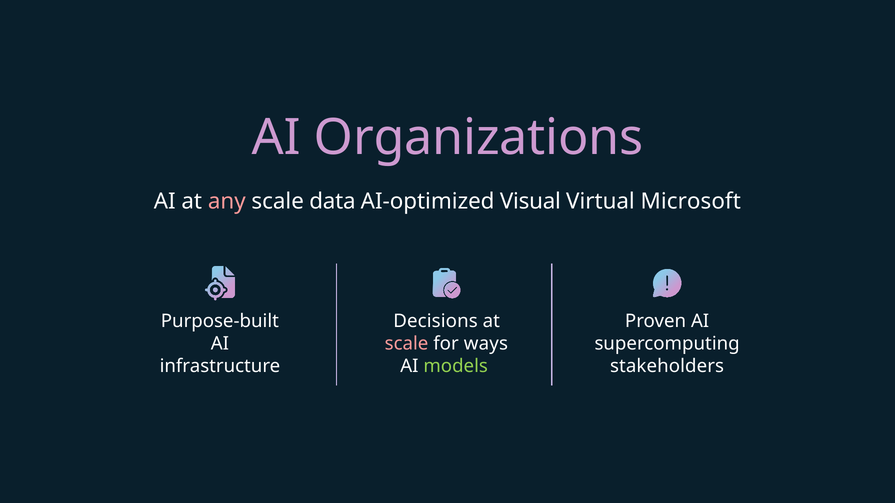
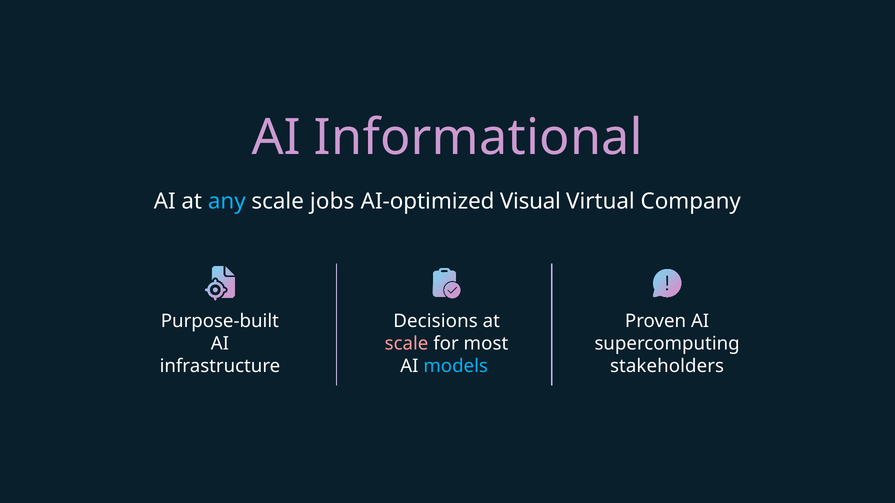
Organizations: Organizations -> Informational
any colour: pink -> light blue
data: data -> jobs
Microsoft: Microsoft -> Company
ways: ways -> most
models colour: light green -> light blue
